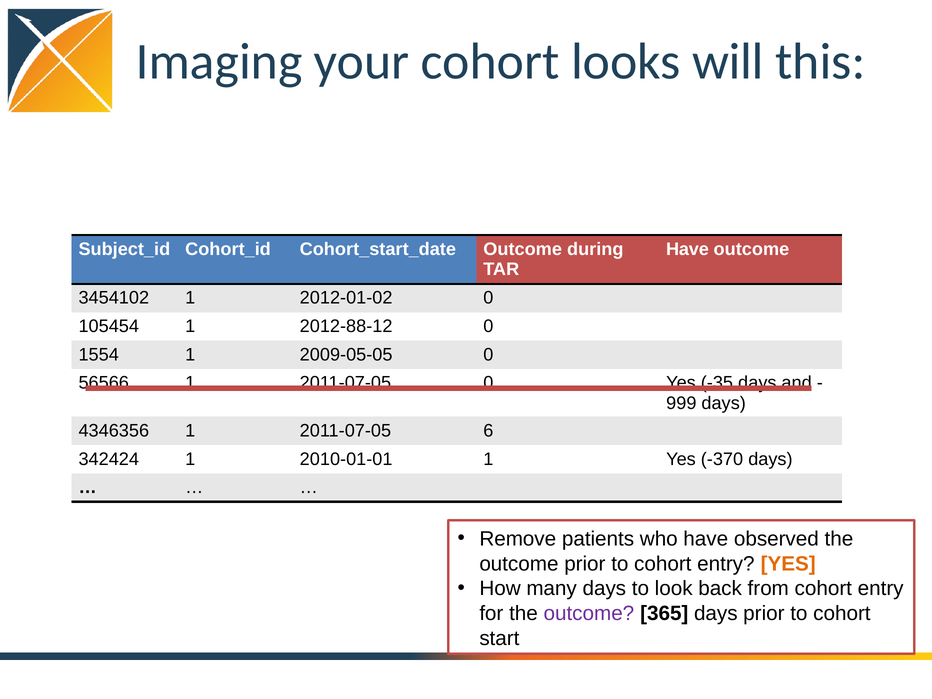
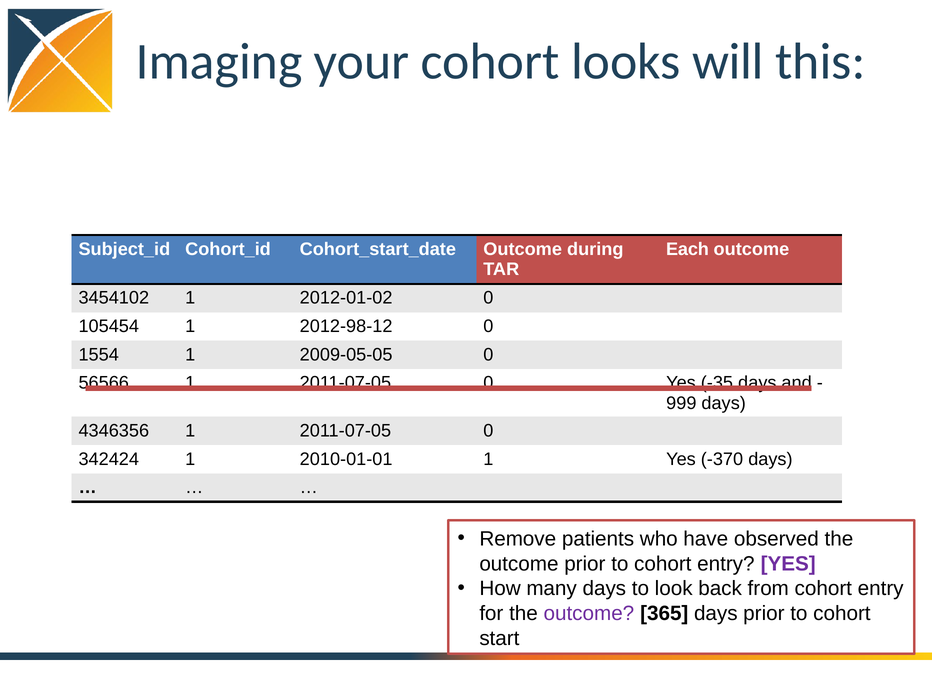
Have at (687, 249): Have -> Each
2012-88-12: 2012-88-12 -> 2012-98-12
4346356 1 2011-07-05 6: 6 -> 0
YES at (788, 564) colour: orange -> purple
